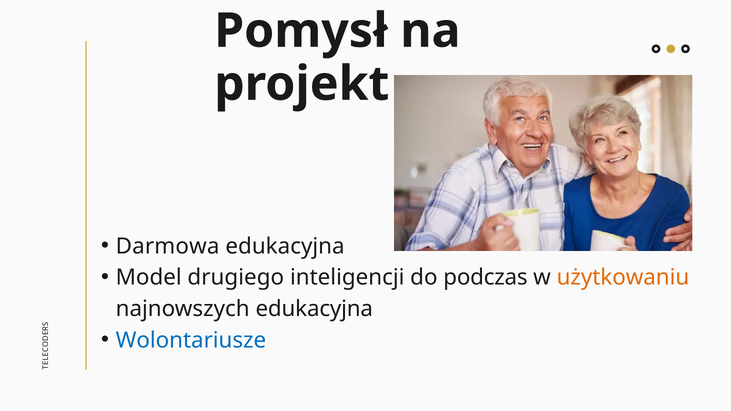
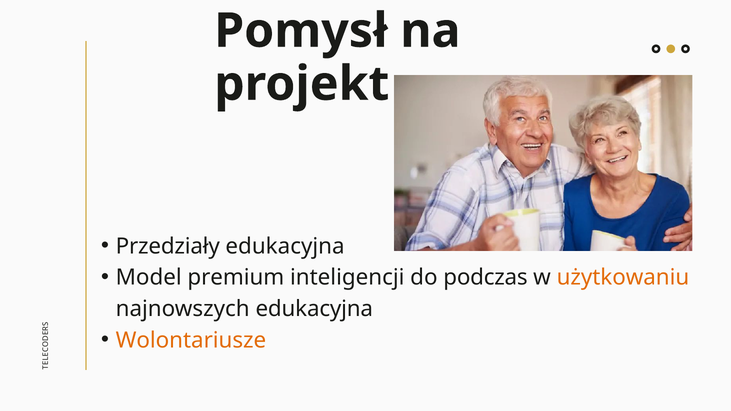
Darmowa: Darmowa -> Przedziały
drugiego: drugiego -> premium
Wolontariusze colour: blue -> orange
